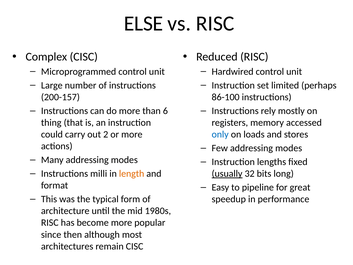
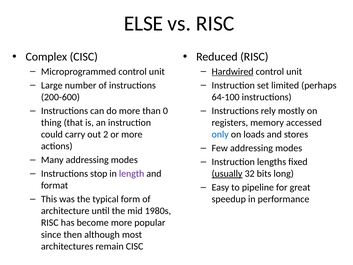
Hardwired underline: none -> present
200-157: 200-157 -> 200-600
86-100: 86-100 -> 64-100
6: 6 -> 0
milli: milli -> stop
length colour: orange -> purple
